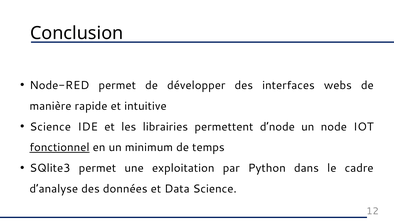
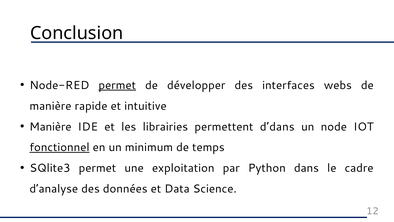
permet at (117, 85) underline: none -> present
Science at (50, 126): Science -> Manière
d’node: d’node -> d’dans
